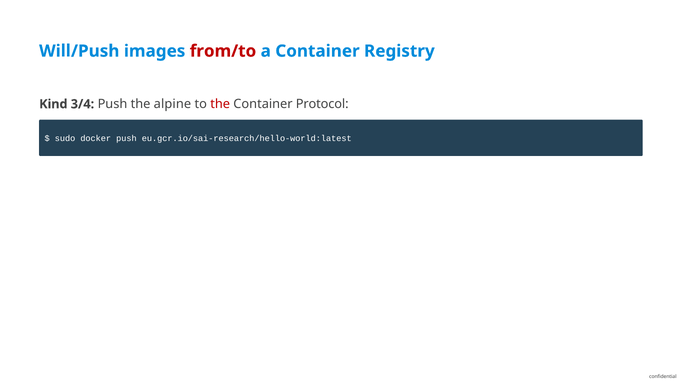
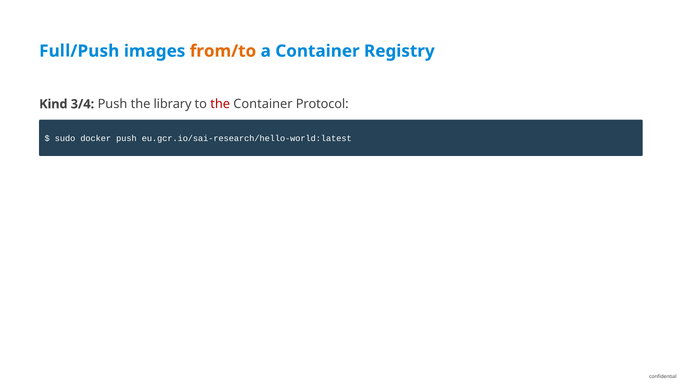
Will/Push: Will/Push -> Full/Push
from/to colour: red -> orange
alpine: alpine -> library
